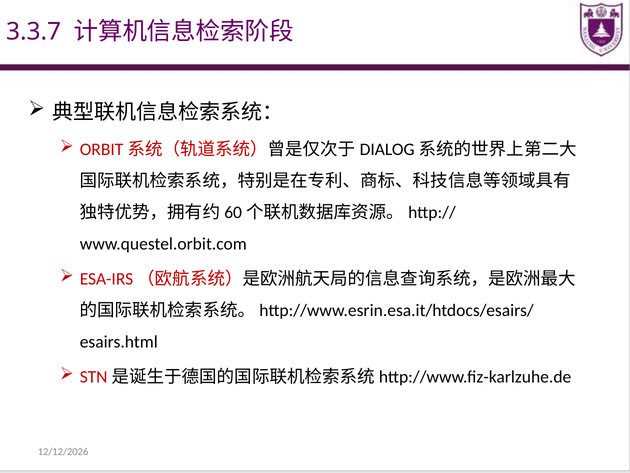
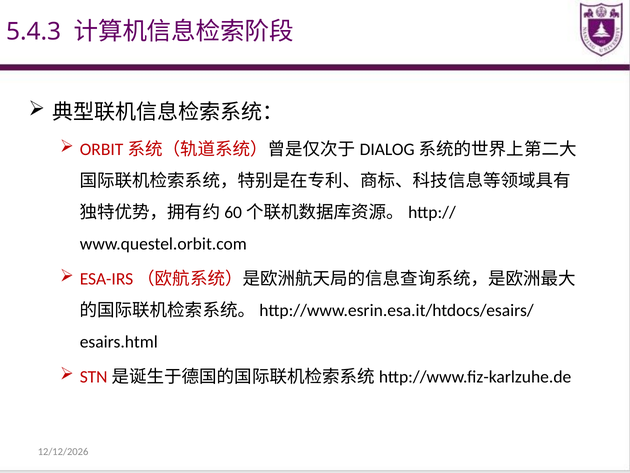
3.3.7: 3.3.7 -> 5.4.3
